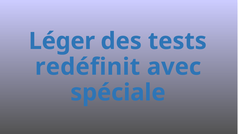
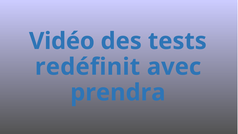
Léger: Léger -> Vidéo
spéciale: spéciale -> prendra
